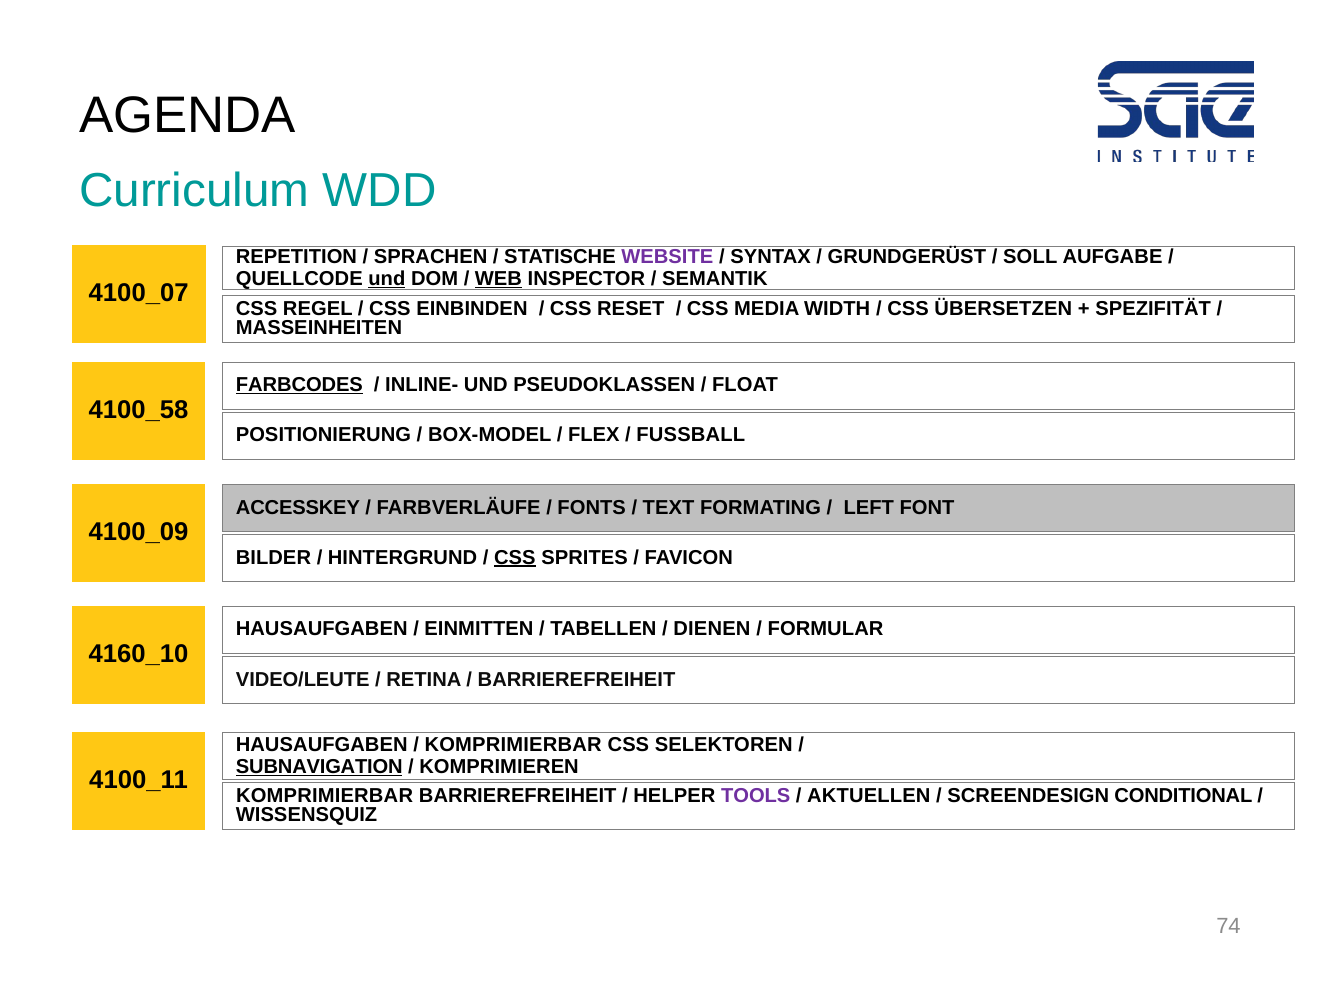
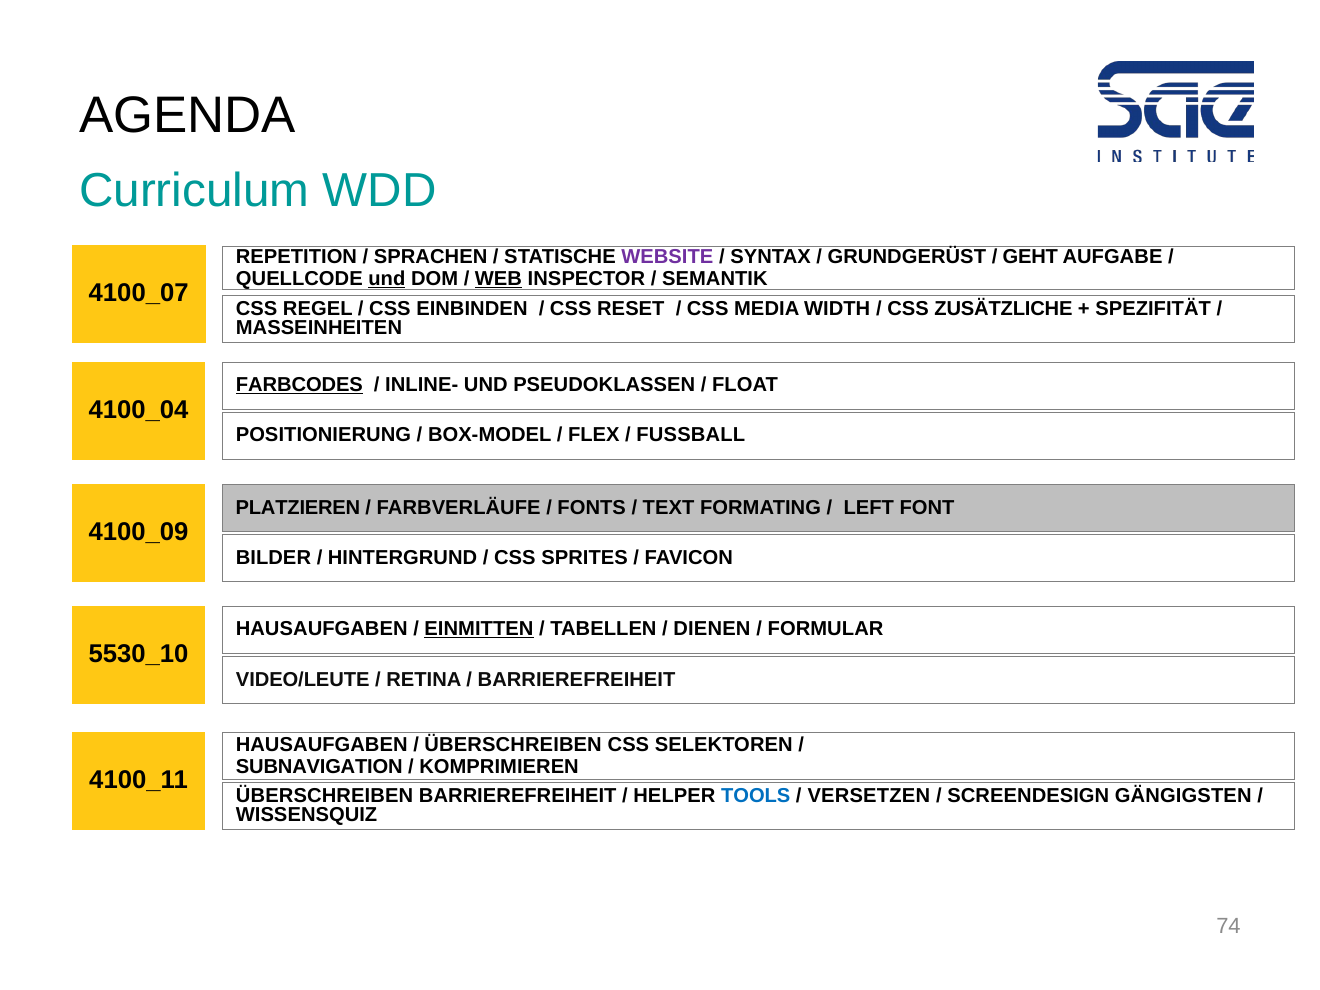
SOLL: SOLL -> GEHT
ÜBERSETZEN: ÜBERSETZEN -> ZUSÄTZLICHE
4100_58: 4100_58 -> 4100_04
ACCESSKEY: ACCESSKEY -> PLATZIEREN
CSS at (515, 557) underline: present -> none
EINMITTEN underline: none -> present
4160_10: 4160_10 -> 5530_10
KOMPRIMIERBAR at (513, 745): KOMPRIMIERBAR -> ÜBERSCHREIBEN
SUBNAVIGATION underline: present -> none
KOMPRIMIERBAR at (325, 796): KOMPRIMIERBAR -> ÜBERSCHREIBEN
TOOLS colour: purple -> blue
AKTUELLEN: AKTUELLEN -> VERSETZEN
CONDITIONAL: CONDITIONAL -> GÄNGIGSTEN
